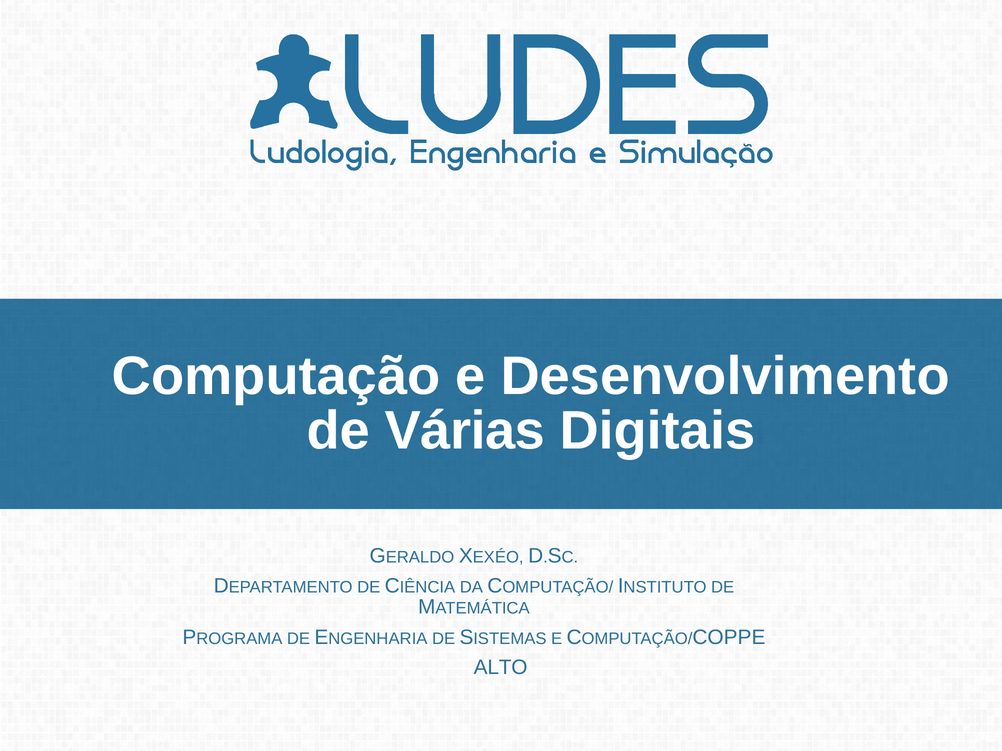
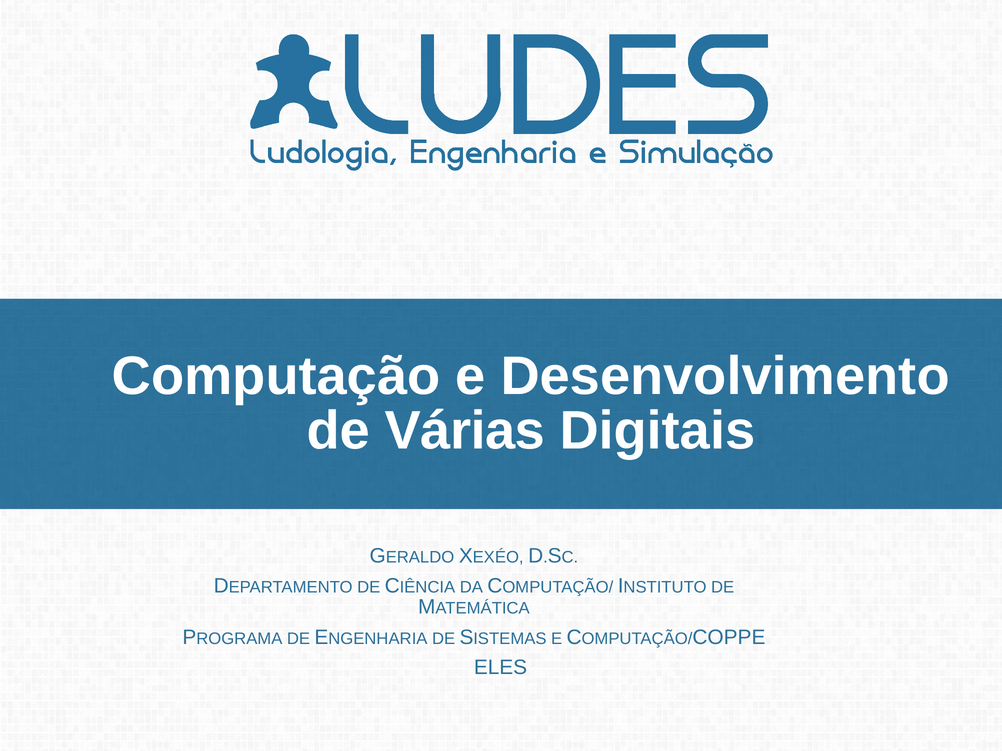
ALTO: ALTO -> ELES
